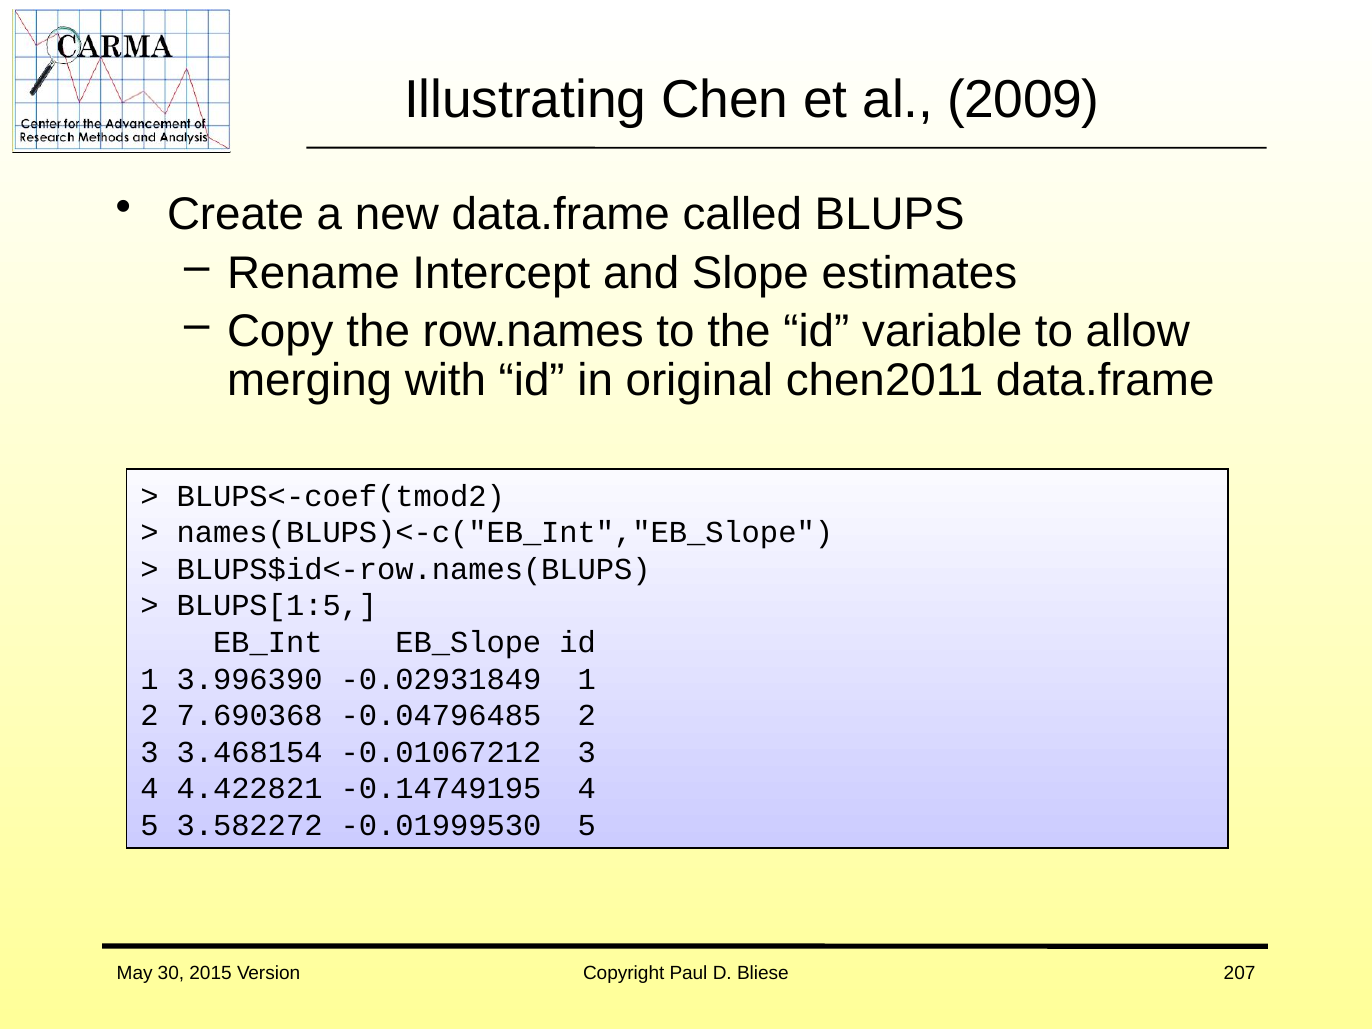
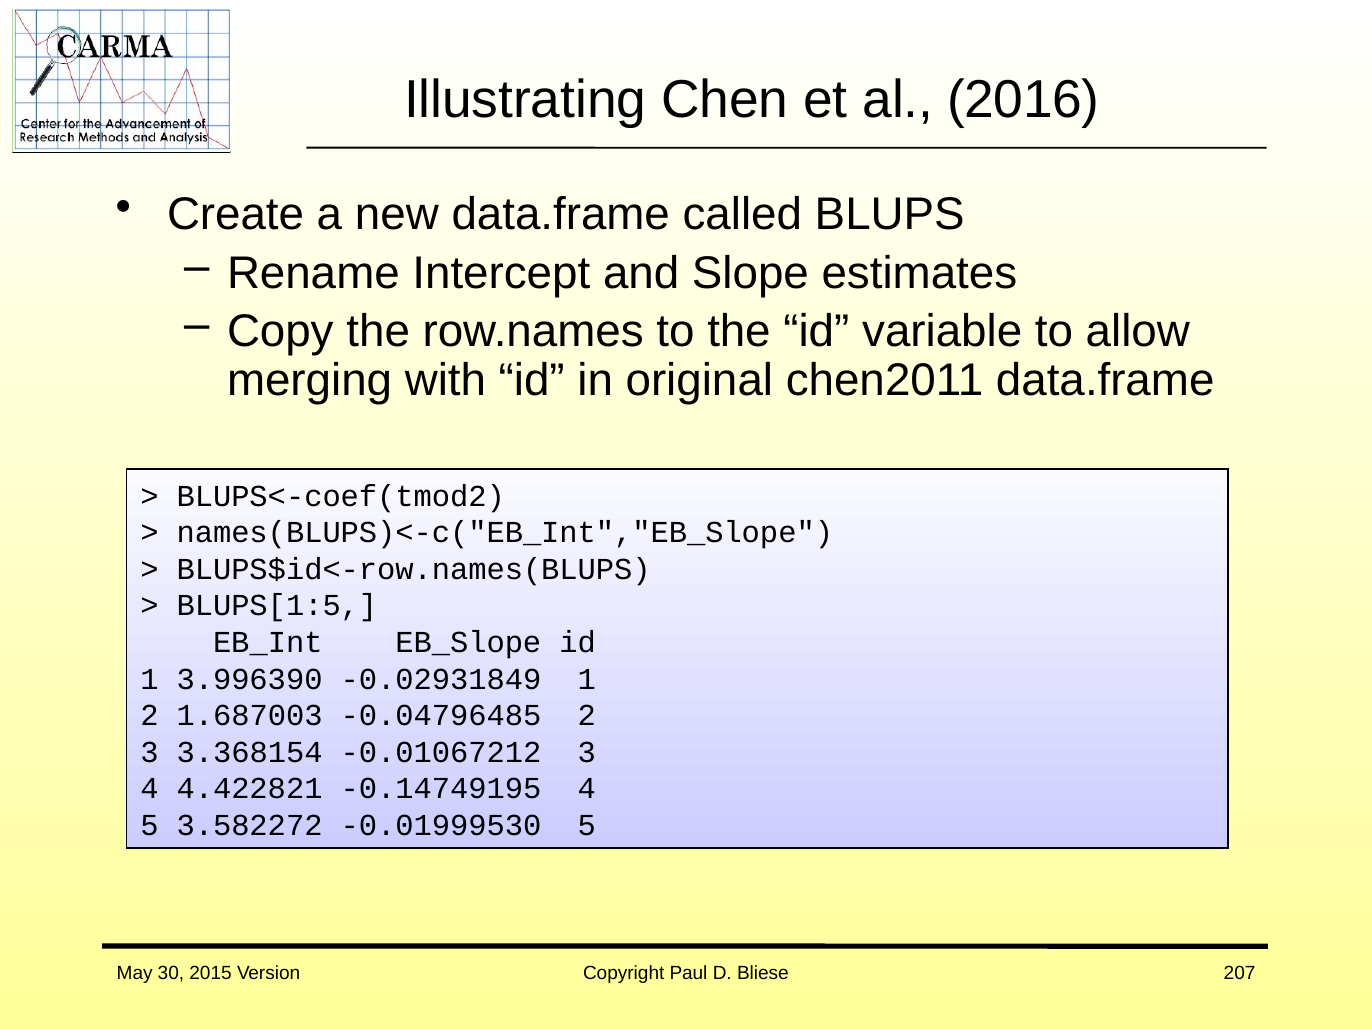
2009: 2009 -> 2016
7.690368: 7.690368 -> 1.687003
3.468154: 3.468154 -> 3.368154
